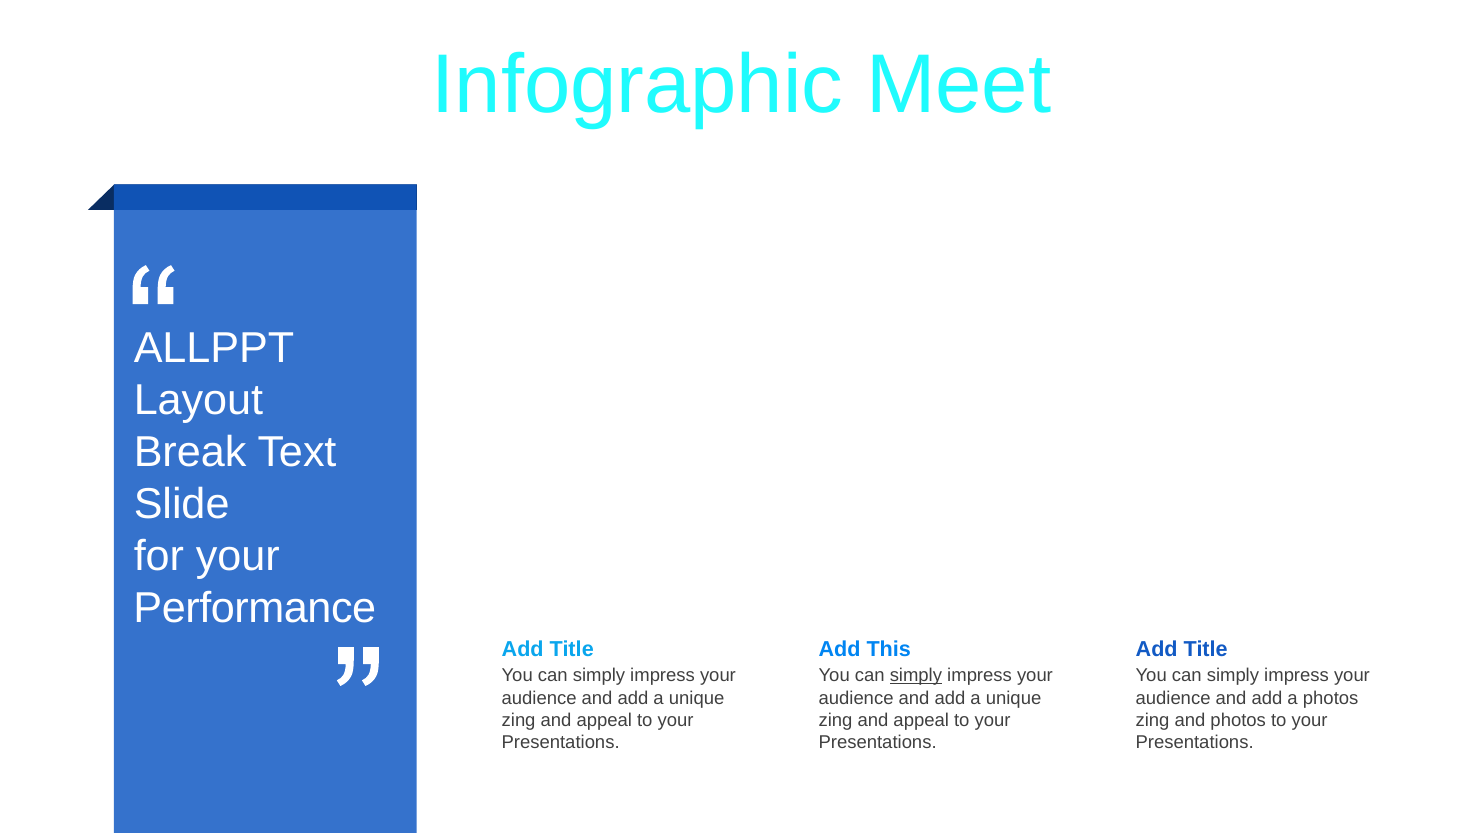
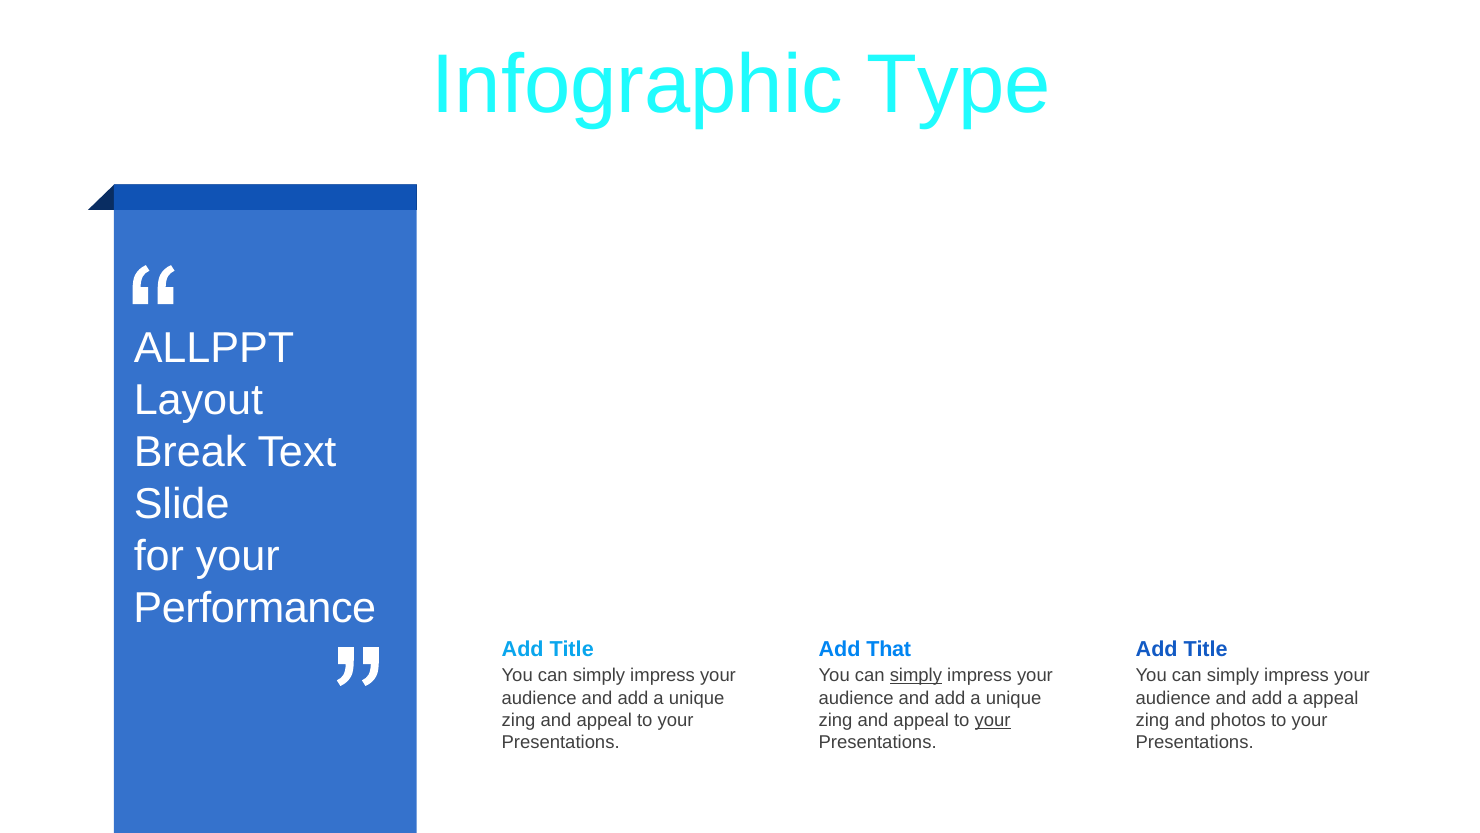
Meet: Meet -> Type
This: This -> That
a photos: photos -> appeal
your at (993, 720) underline: none -> present
